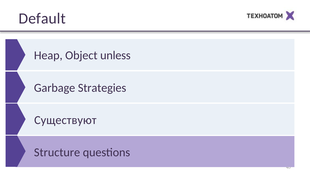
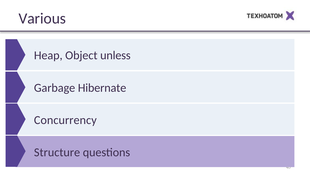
Default: Default -> Various
Strategies: Strategies -> Hibernate
Существуют: Существуют -> Concurrency
